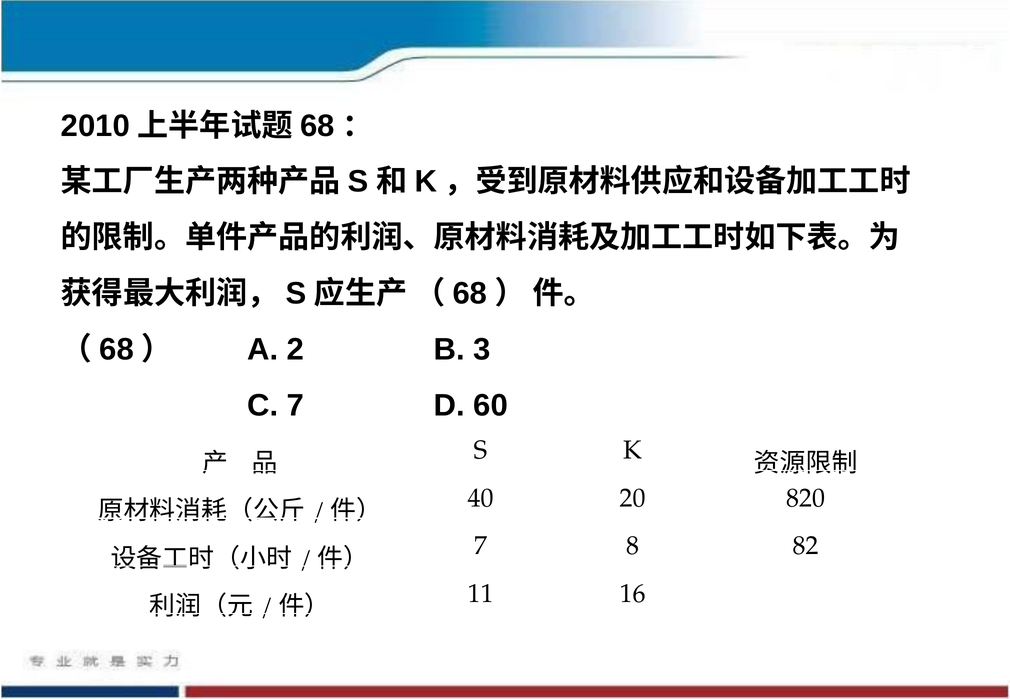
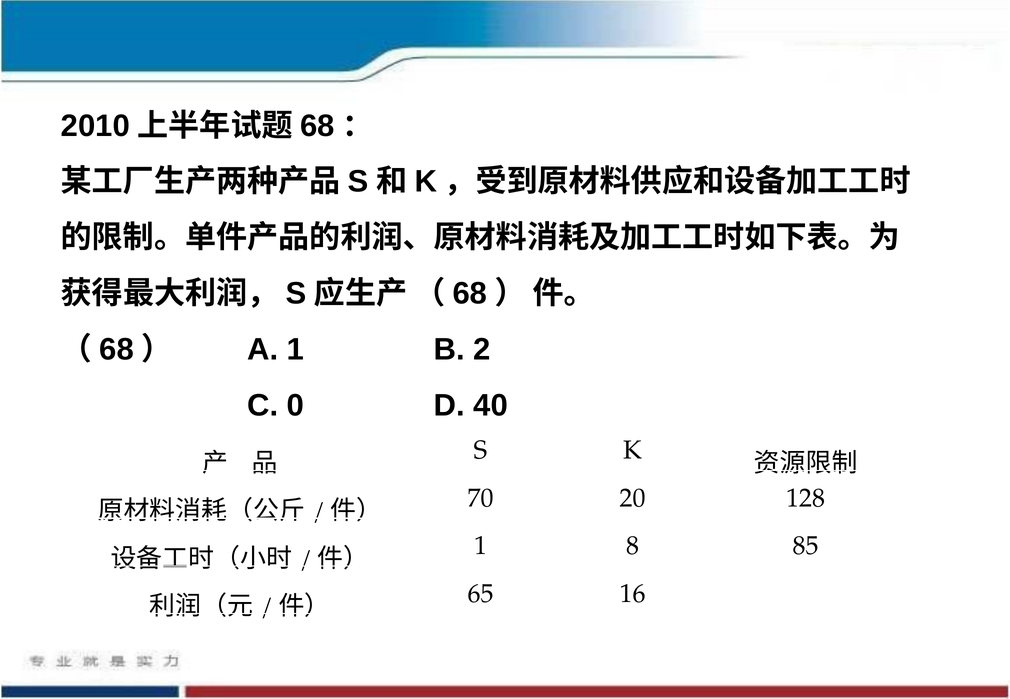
A 2: 2 -> 1
3: 3 -> 2
C 7: 7 -> 0
60: 60 -> 40
40: 40 -> 70
820: 820 -> 128
7 at (481, 546): 7 -> 1
82: 82 -> 85
11: 11 -> 65
